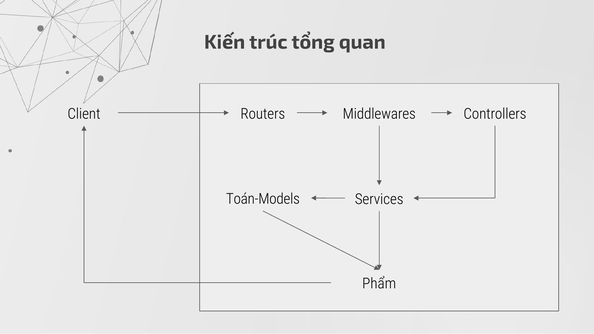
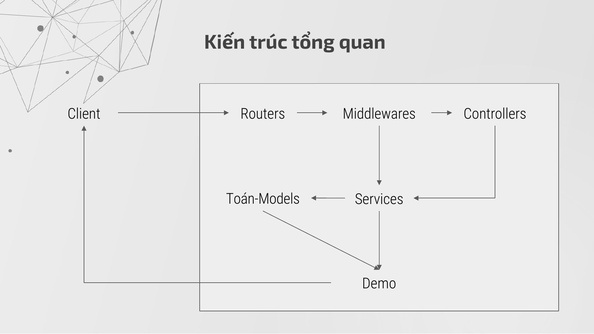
Phẩm: Phẩm -> Demo
